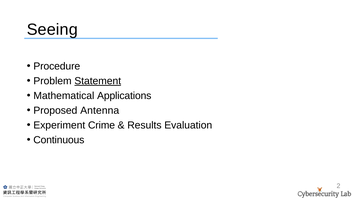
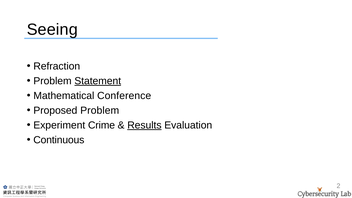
Procedure: Procedure -> Refraction
Applications: Applications -> Conference
Proposed Antenna: Antenna -> Problem
Results underline: none -> present
